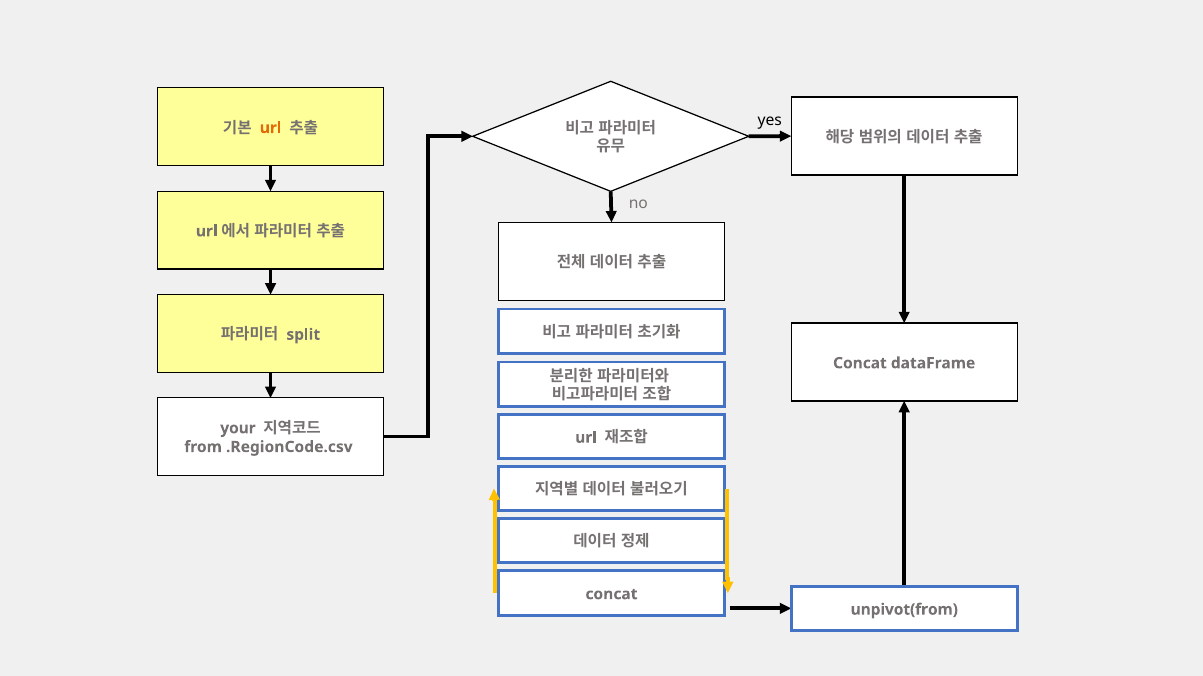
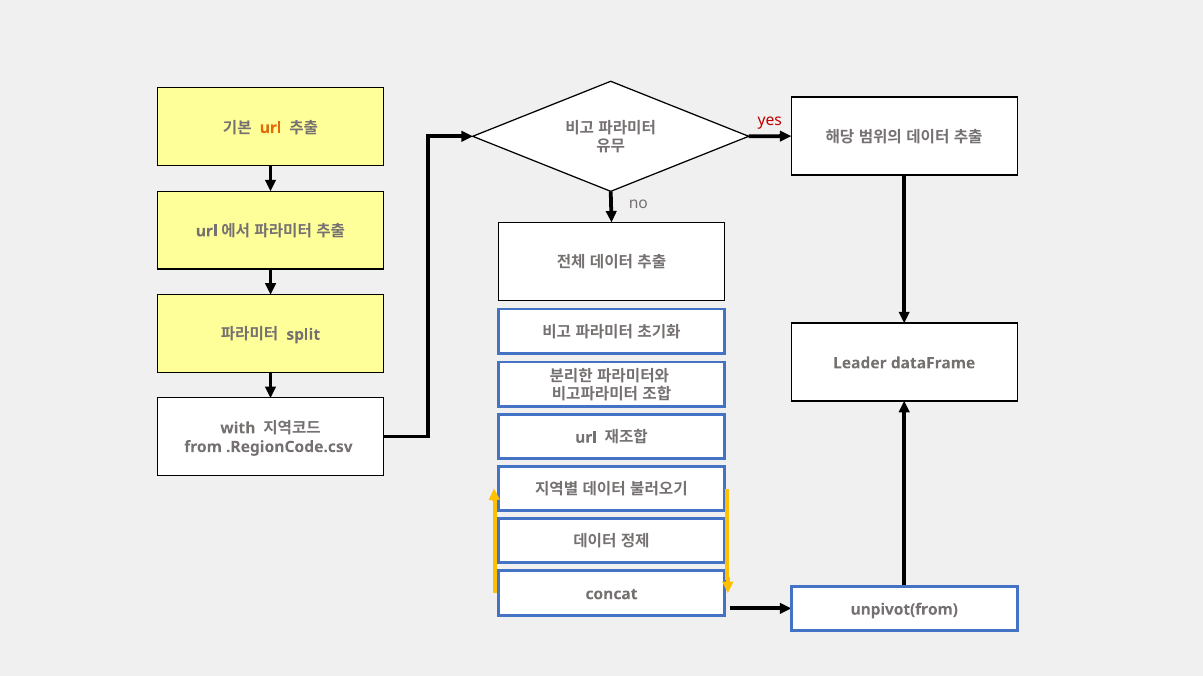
yes colour: black -> red
Concat at (860, 364): Concat -> Leader
your: your -> with
